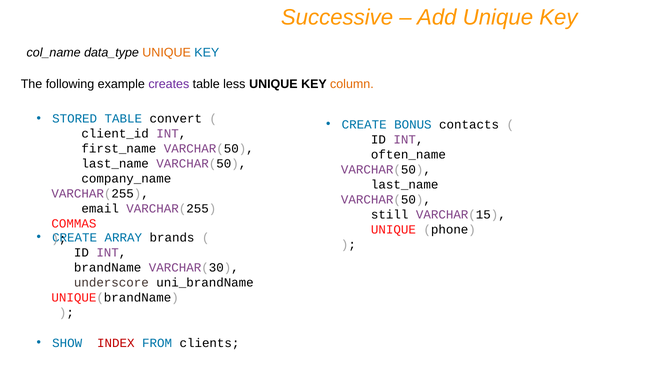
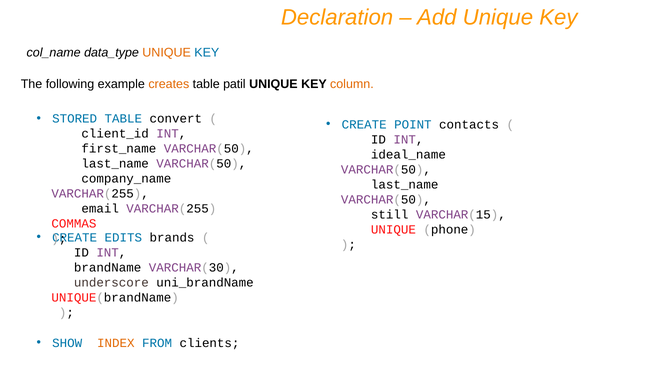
Successive: Successive -> Declaration
creates colour: purple -> orange
less: less -> patil
BONUS: BONUS -> POINT
often_name: often_name -> ideal_name
ARRAY: ARRAY -> EDITS
INDEX colour: red -> orange
